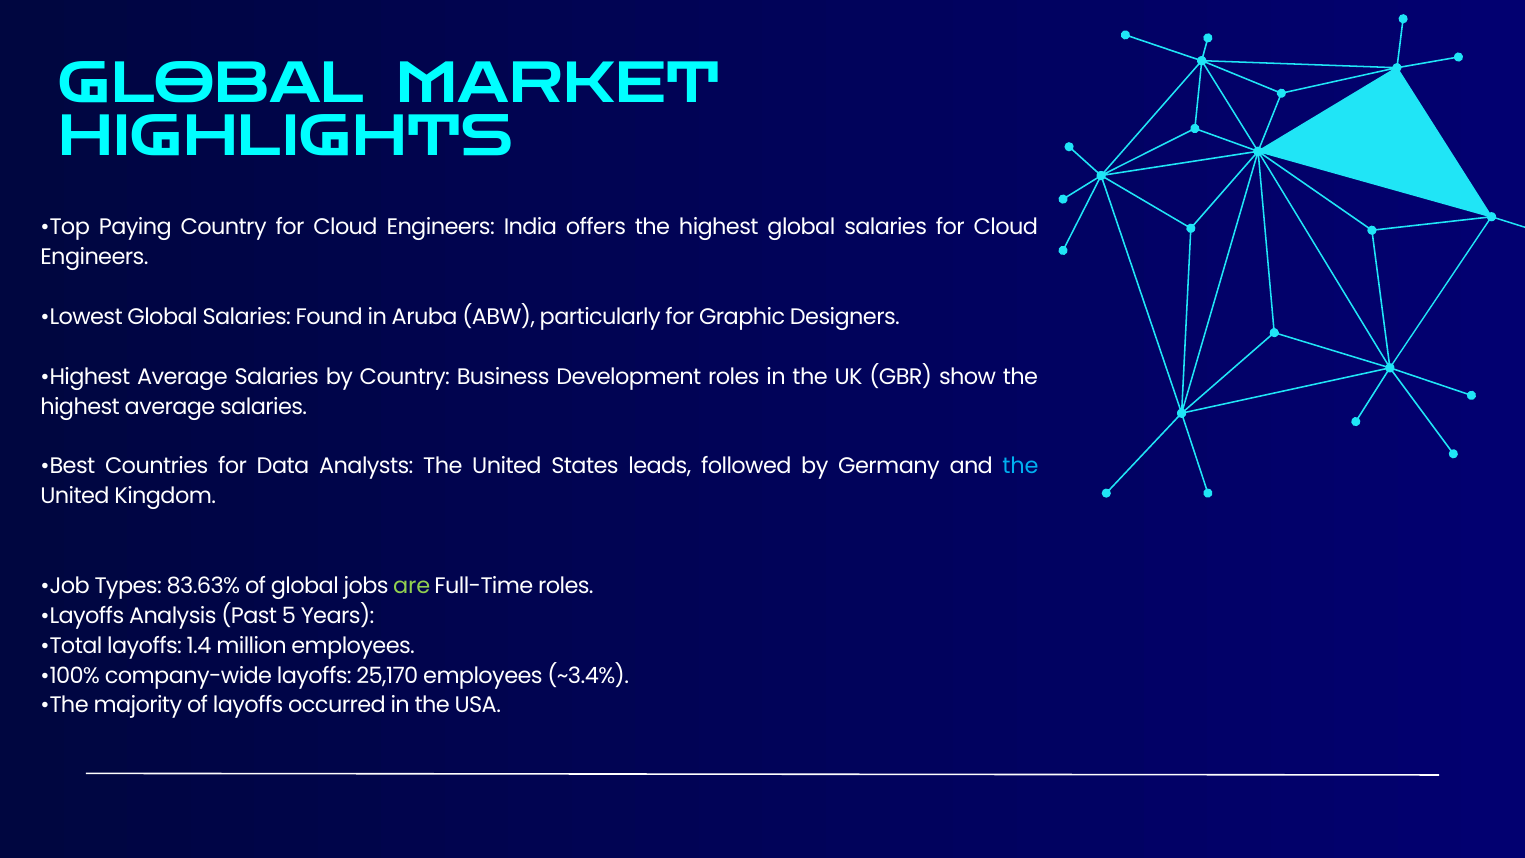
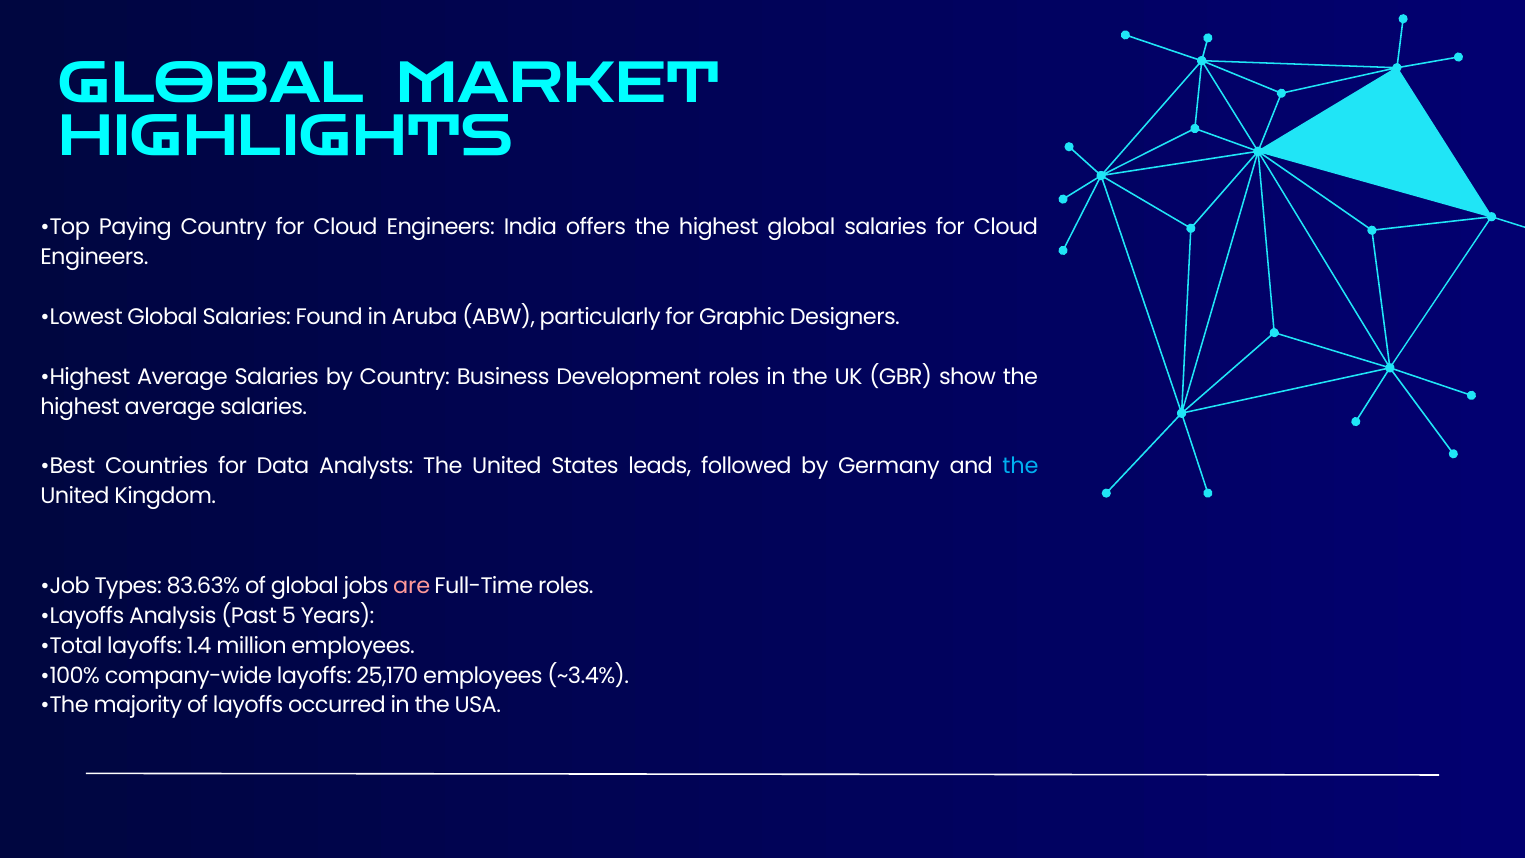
are colour: light green -> pink
